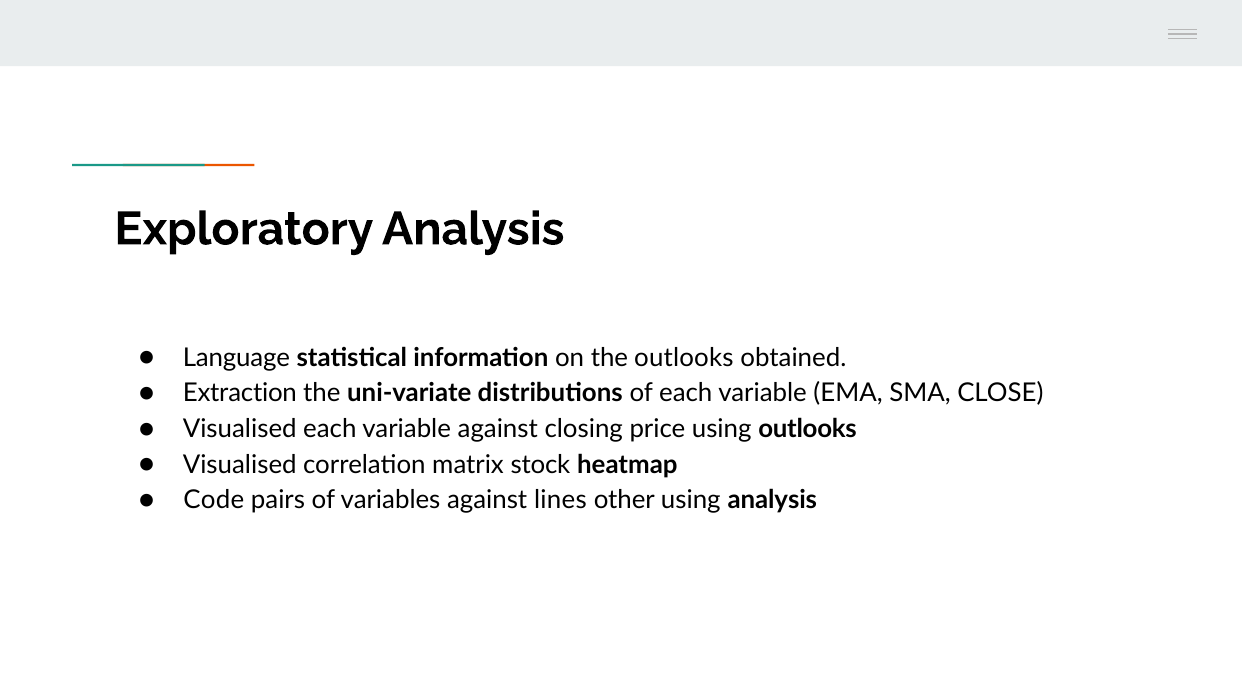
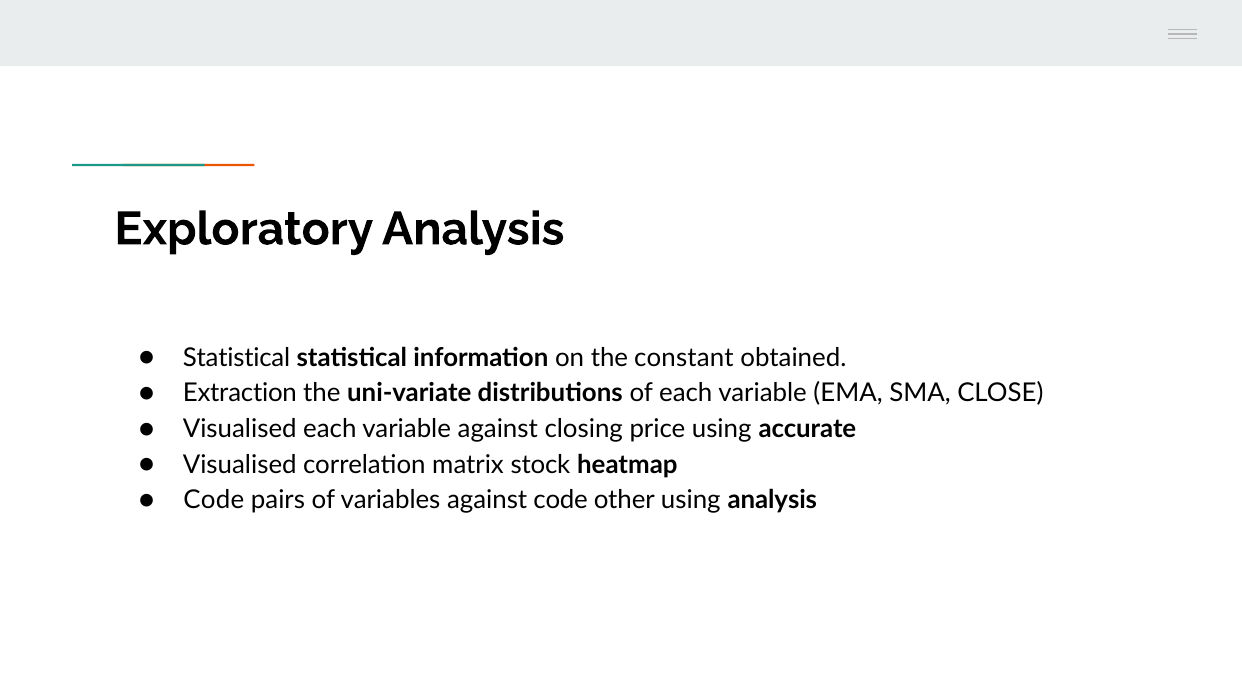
Language at (237, 357): Language -> Statistical
the outlooks: outlooks -> constant
using outlooks: outlooks -> accurate
against lines: lines -> code
